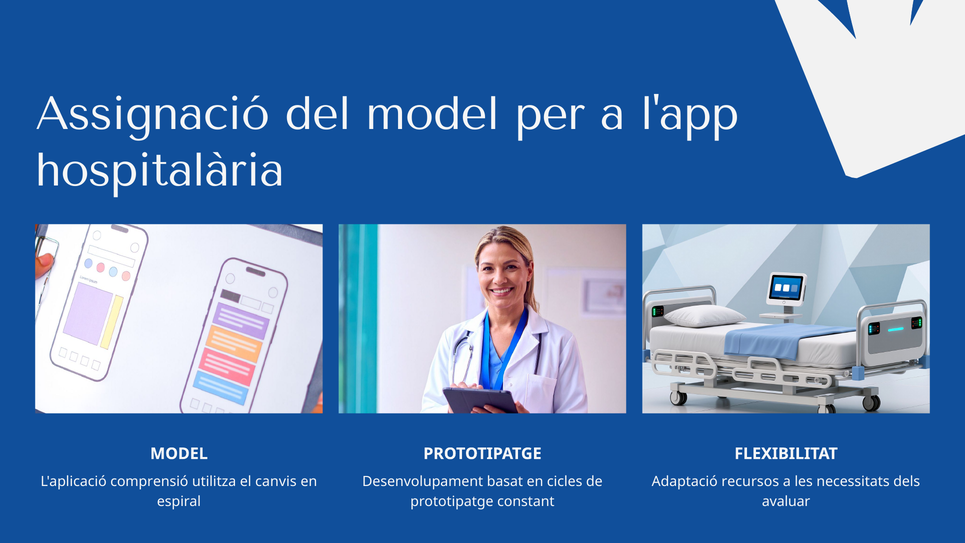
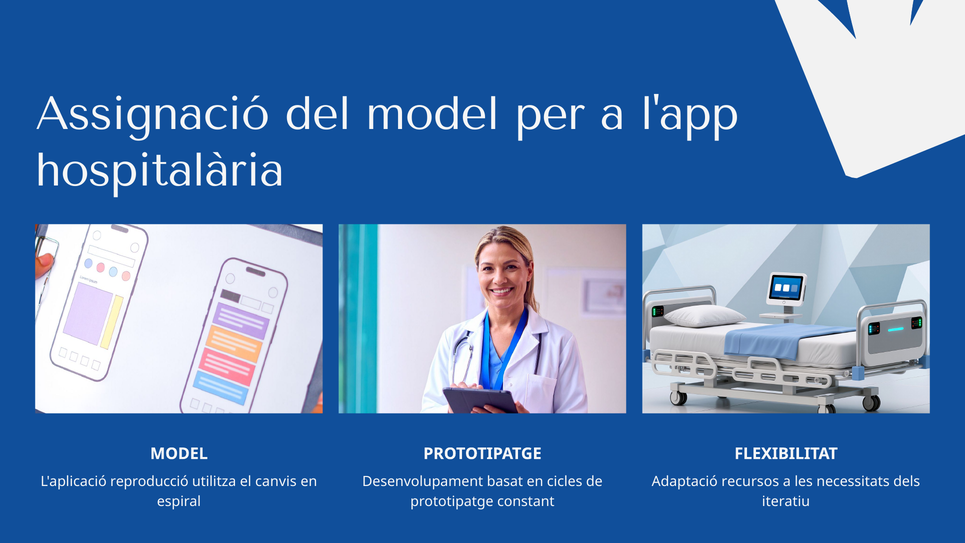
comprensió: comprensió -> reproducció
avaluar: avaluar -> iteratiu
